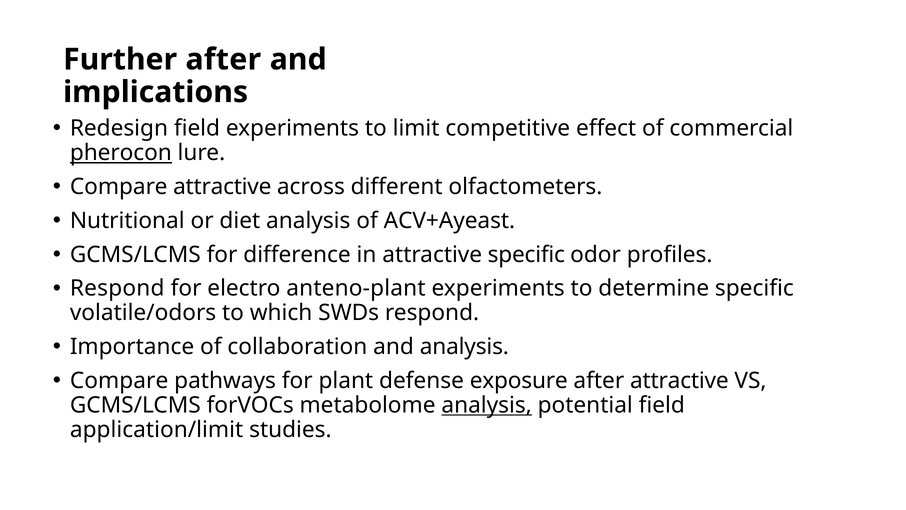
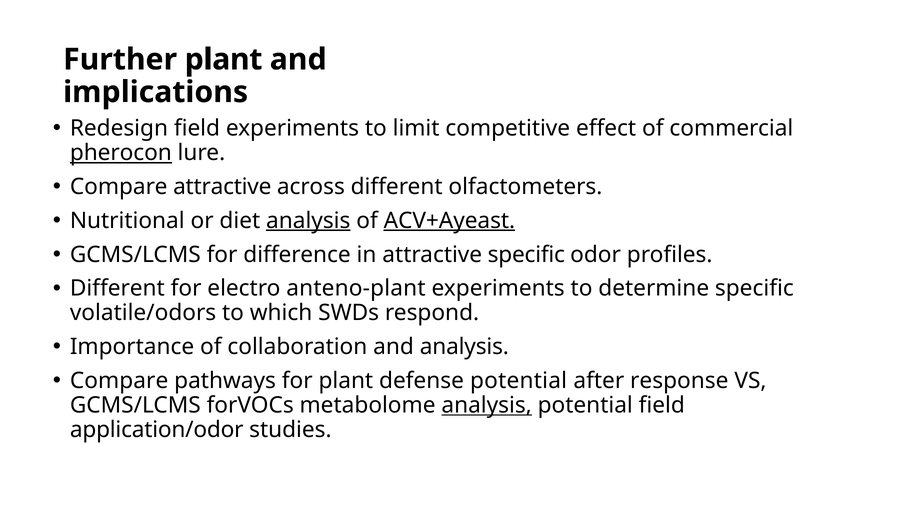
Further after: after -> plant
analysis at (308, 221) underline: none -> present
ACV+Ayeast underline: none -> present
Respond at (117, 288): Respond -> Different
defense exposure: exposure -> potential
after attractive: attractive -> response
application/limit: application/limit -> application/odor
